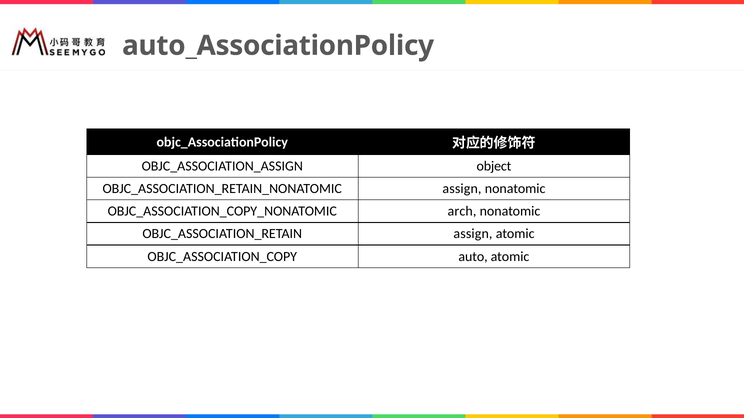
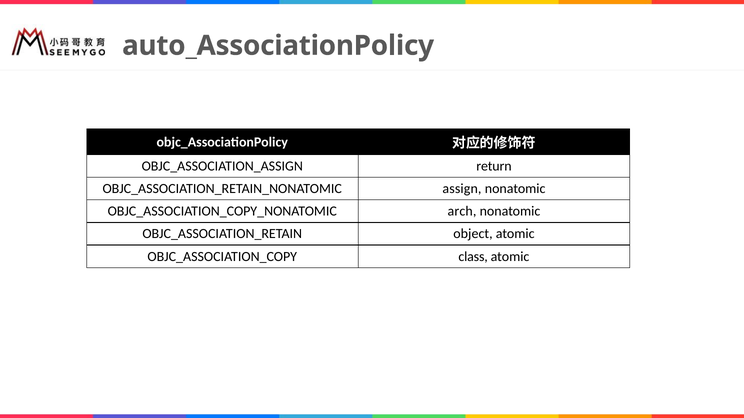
object: object -> return
assign at (473, 234): assign -> object
auto: auto -> class
